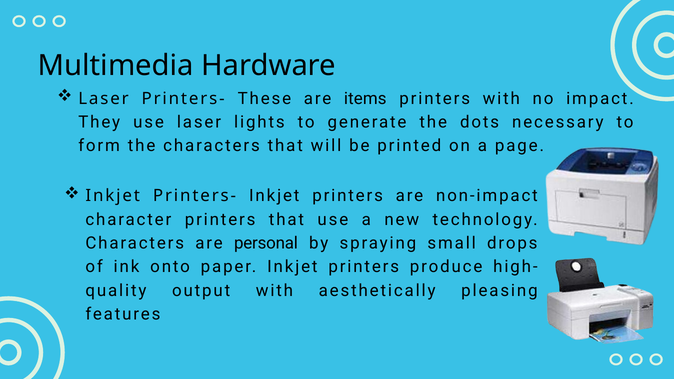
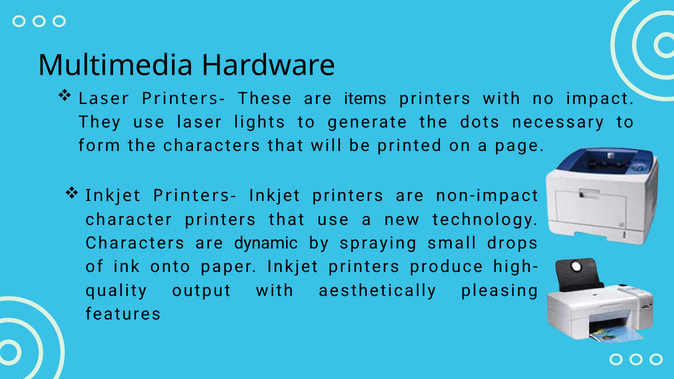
personal: personal -> dynamic
